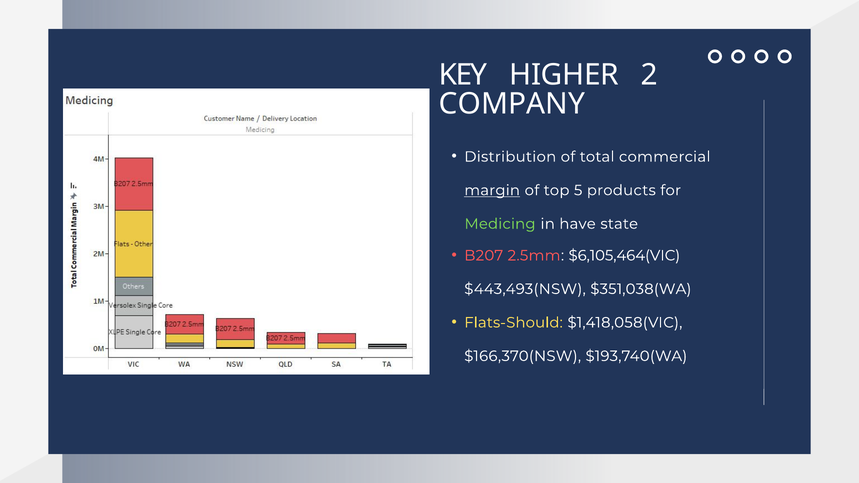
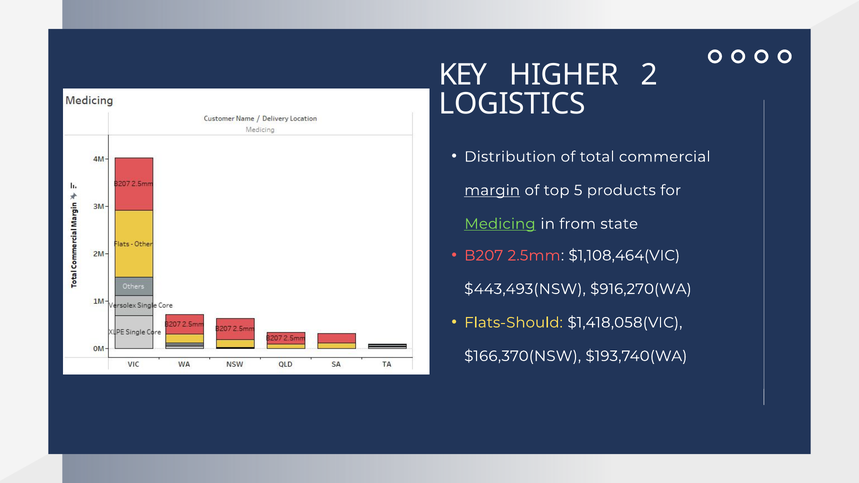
COMPANY: COMPANY -> LOGISTICS
Medicing underline: none -> present
have: have -> from
$6,105,464(VIC: $6,105,464(VIC -> $1,108,464(VIC
$351,038(WA: $351,038(WA -> $916,270(WA
